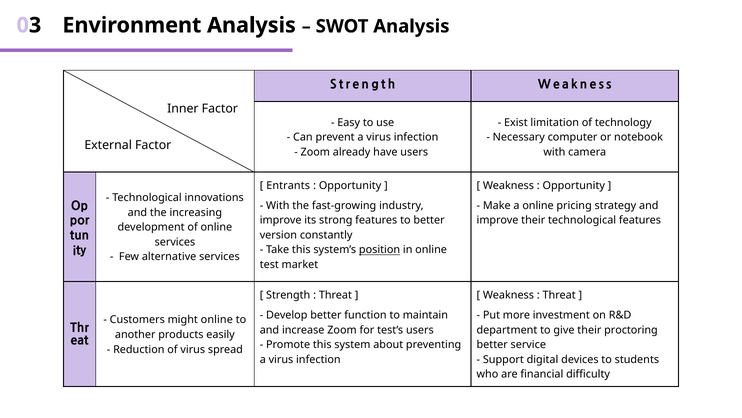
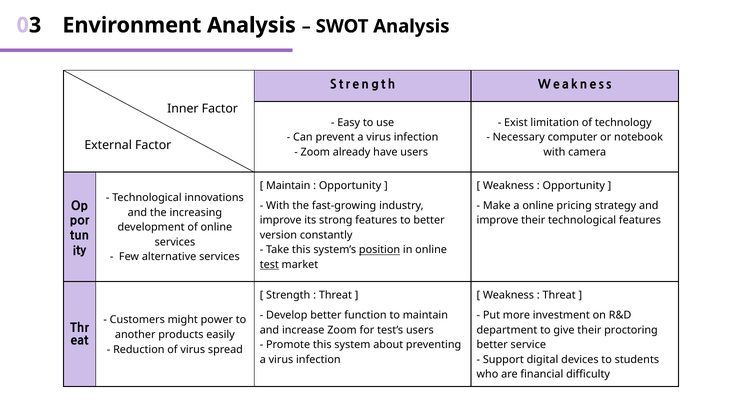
Entrants at (288, 185): Entrants -> Maintain
test underline: none -> present
might online: online -> power
